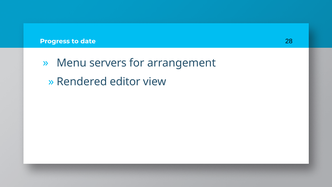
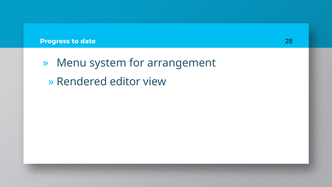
servers: servers -> system
